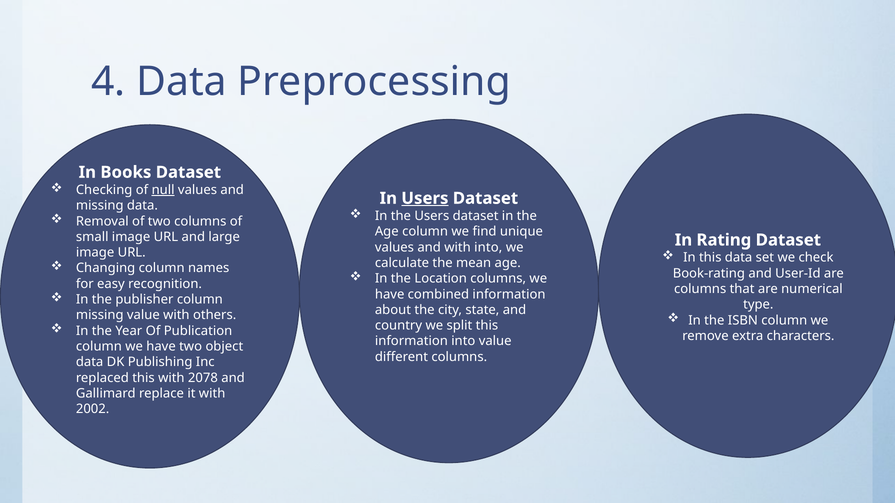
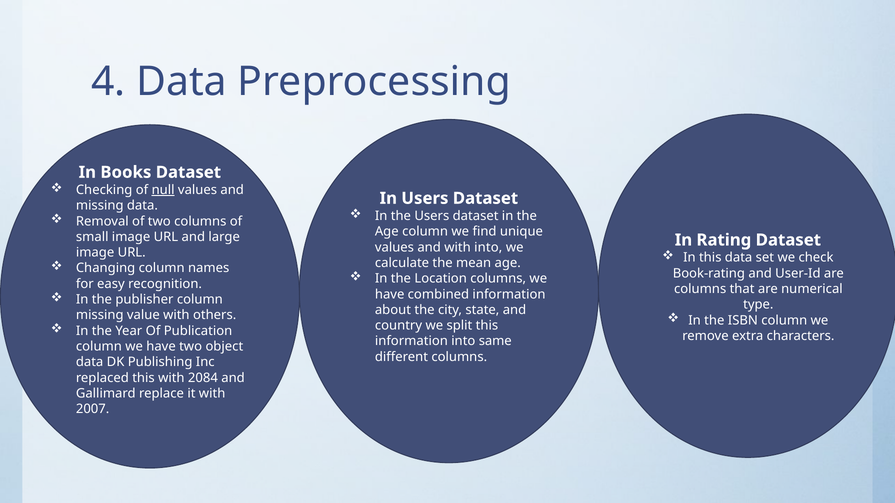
Users at (425, 199) underline: present -> none
into value: value -> same
2078: 2078 -> 2084
2002: 2002 -> 2007
